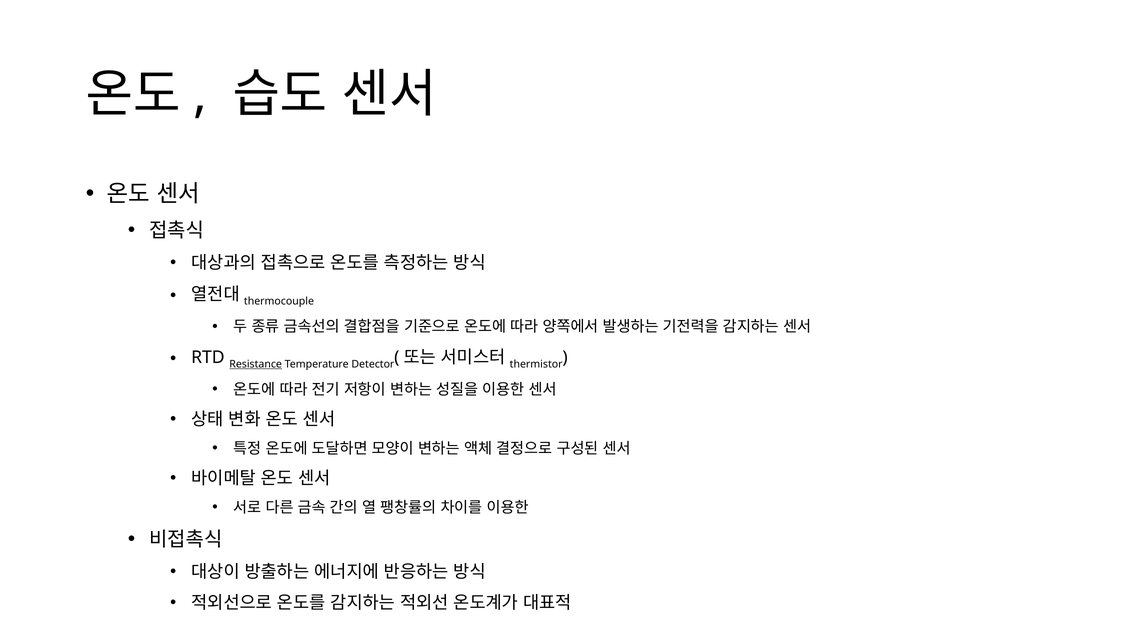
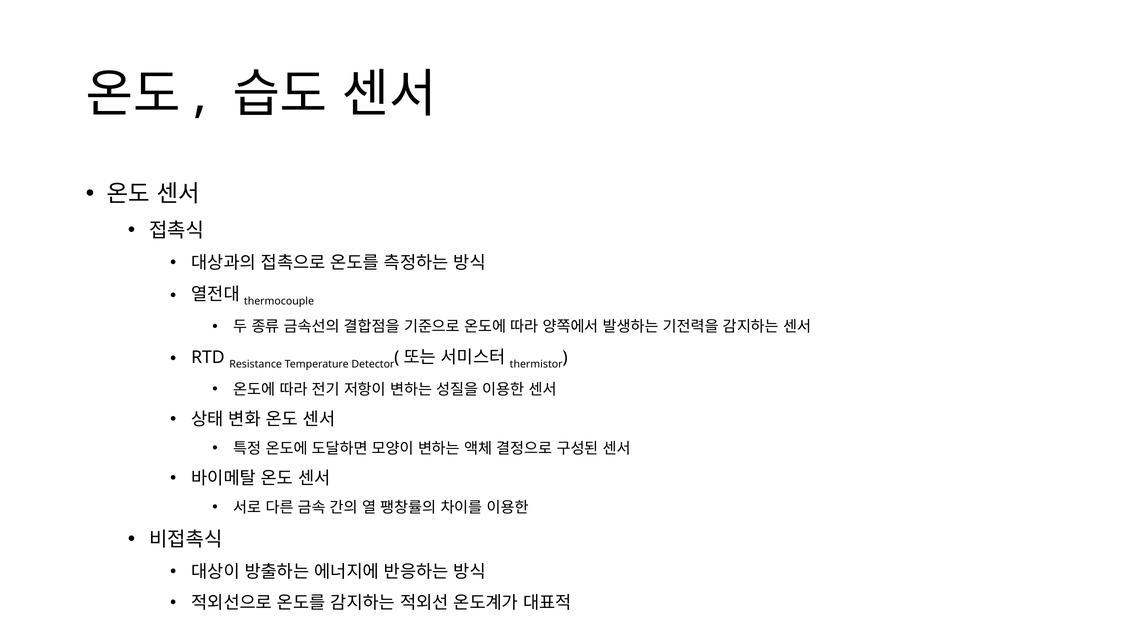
Resistance underline: present -> none
